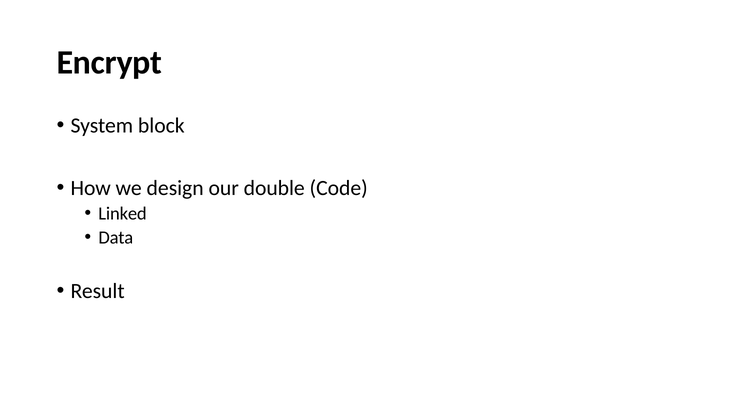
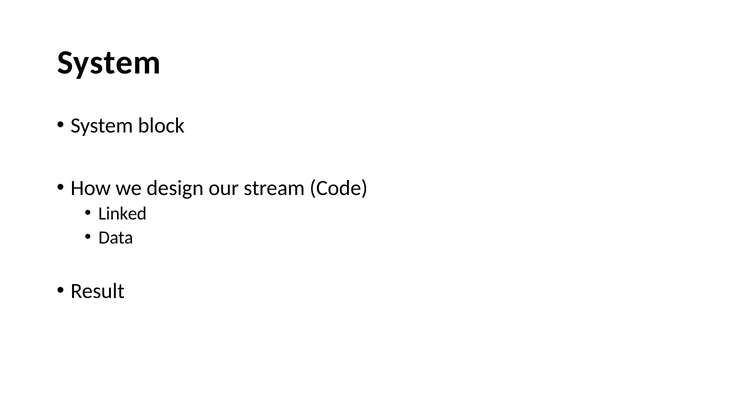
Encrypt at (109, 62): Encrypt -> System
double: double -> stream
